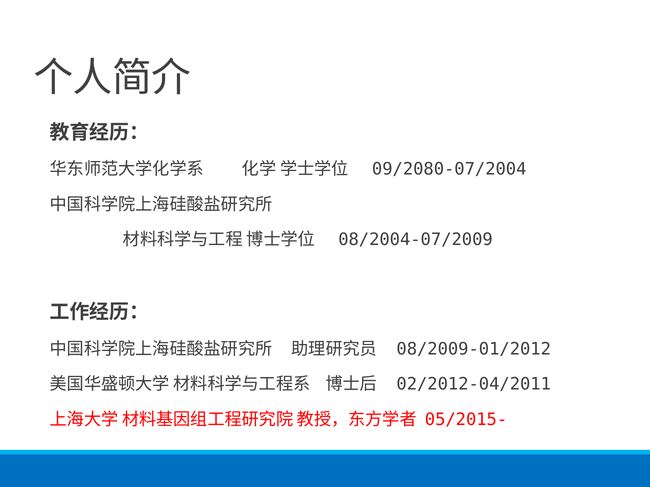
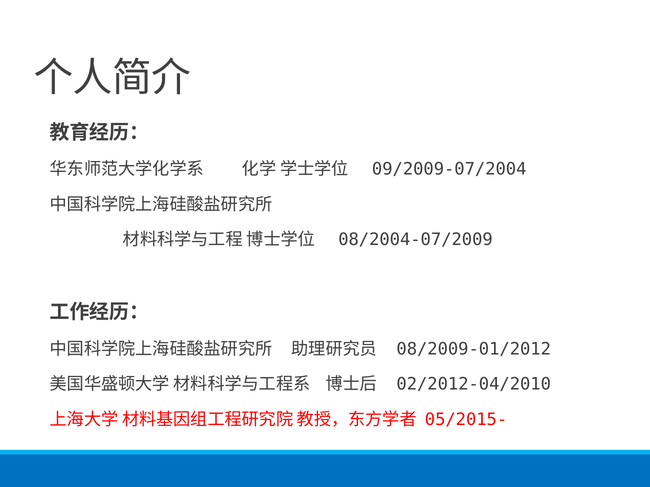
09/2080-07/2004: 09/2080-07/2004 -> 09/2009-07/2004
02/2012-04/2011: 02/2012-04/2011 -> 02/2012-04/2010
